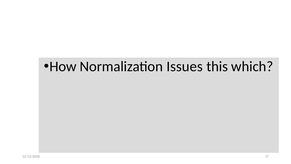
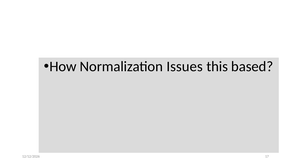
which: which -> based
